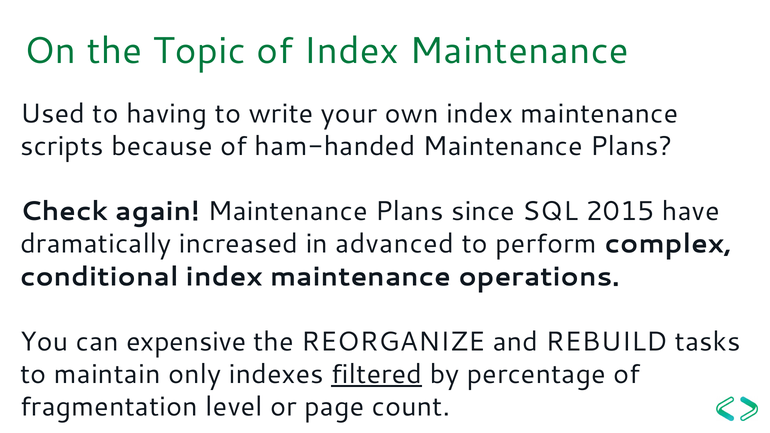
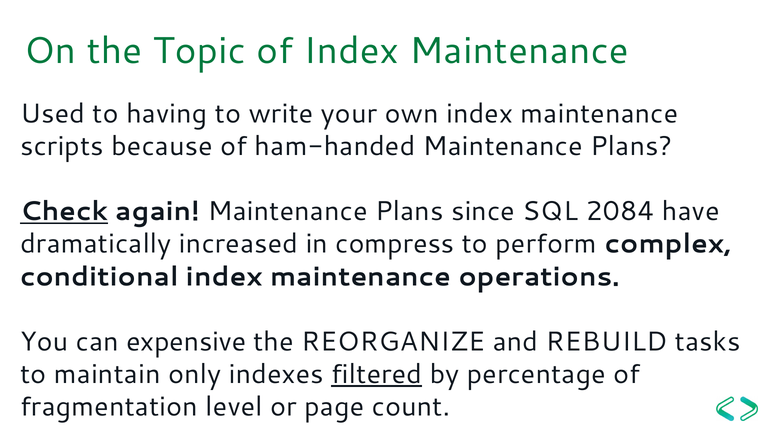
Check underline: none -> present
2015: 2015 -> 2084
advanced: advanced -> compress
